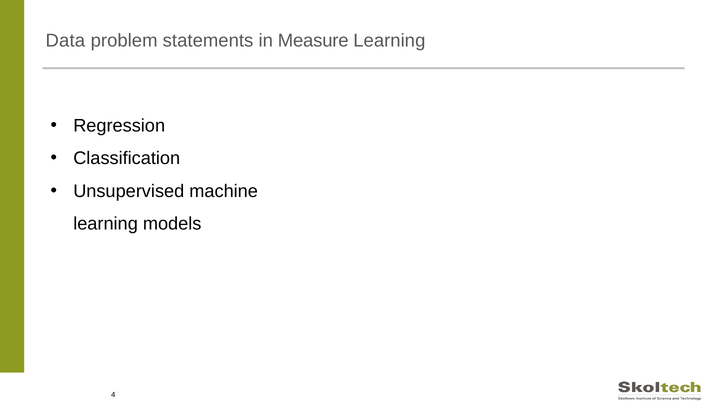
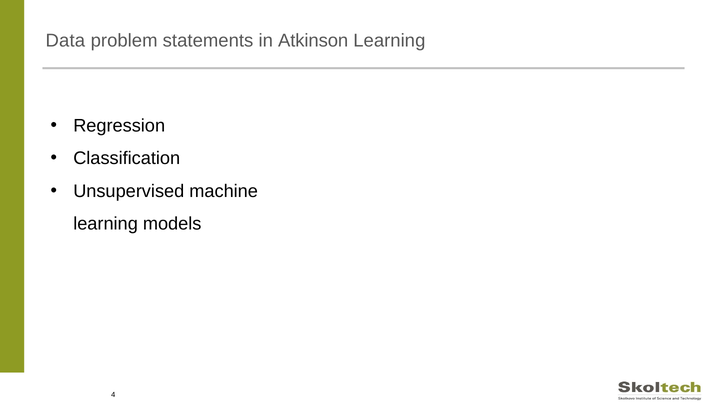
Measure: Measure -> Atkinson
